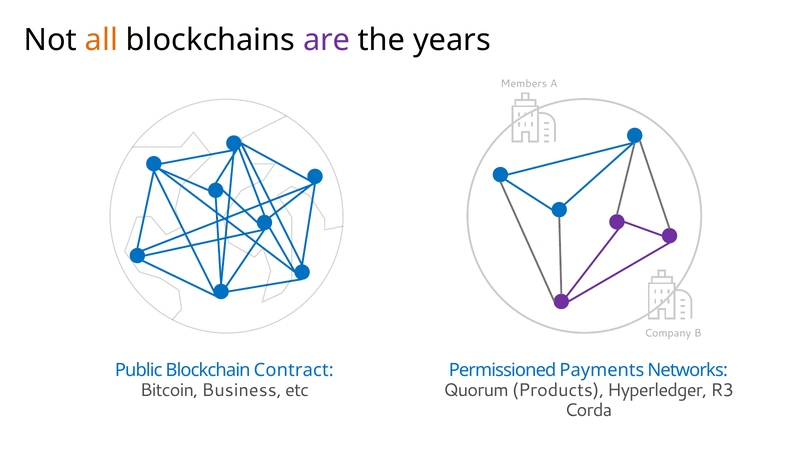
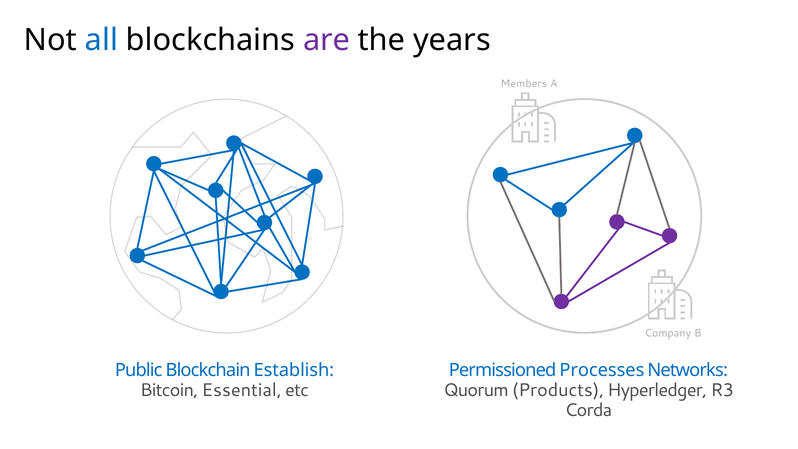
all colour: orange -> blue
Contract: Contract -> Establish
Payments: Payments -> Processes
Business: Business -> Essential
